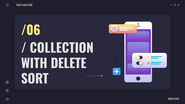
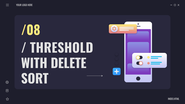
/06: /06 -> /08
COLLECTION: COLLECTION -> THRESHOLD
